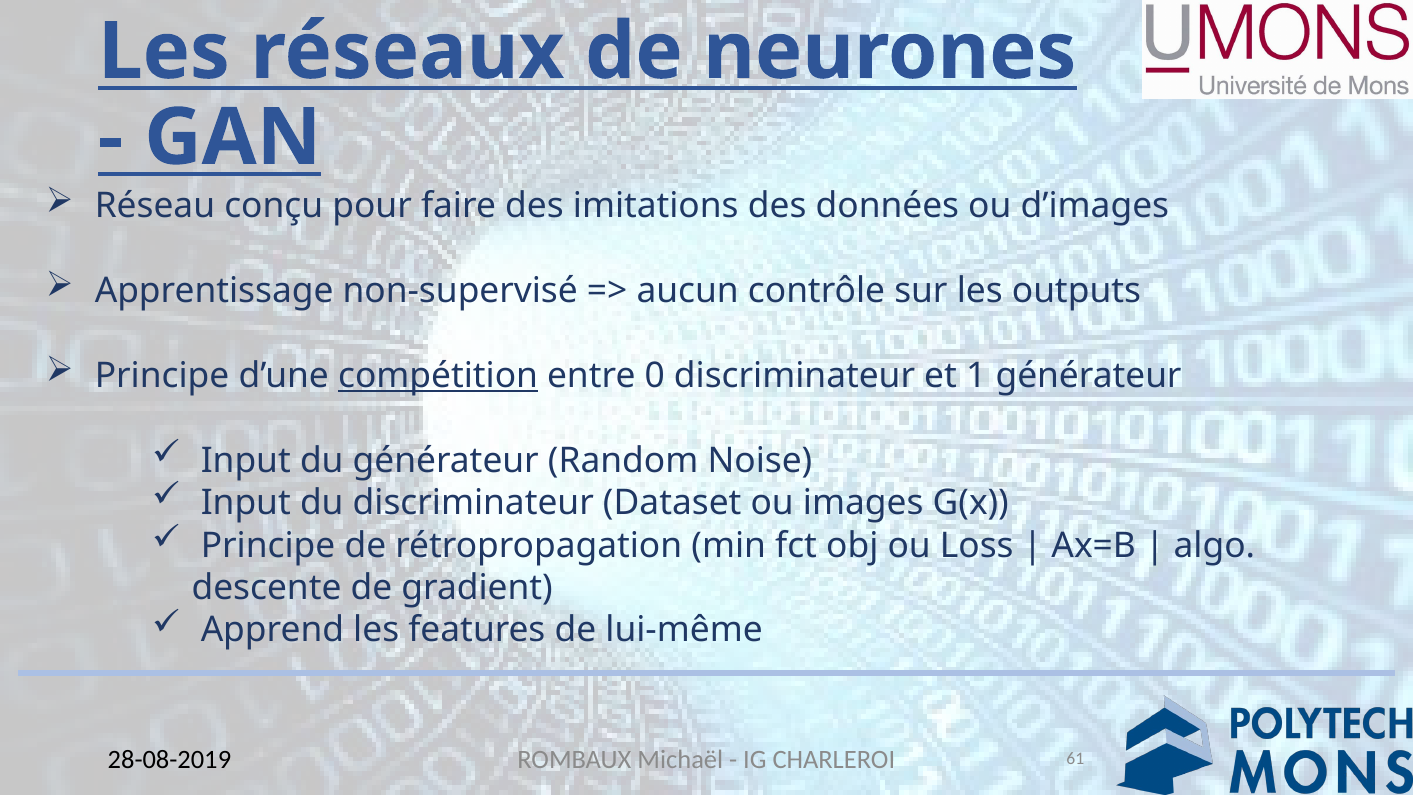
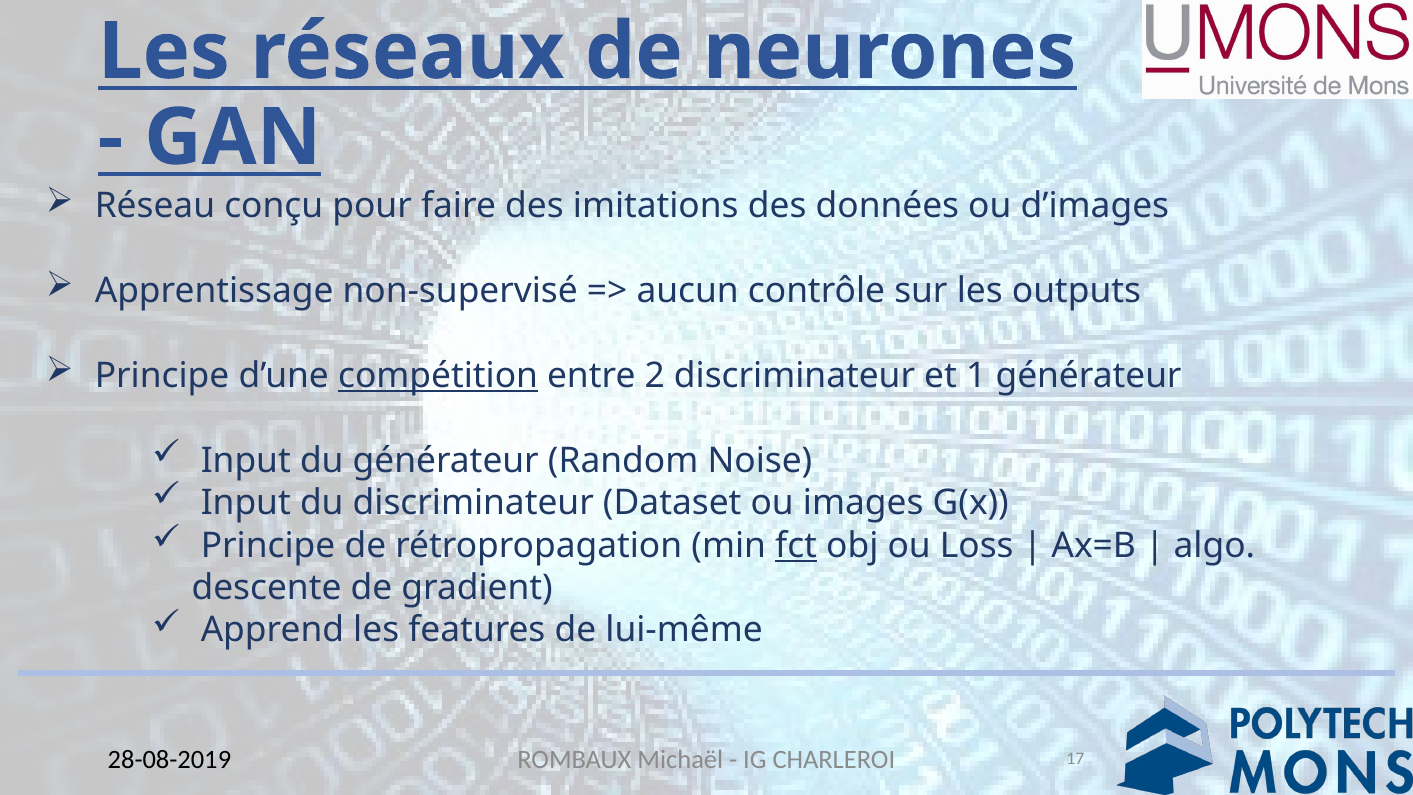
0: 0 -> 2
fct underline: none -> present
61: 61 -> 17
